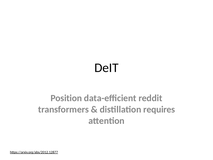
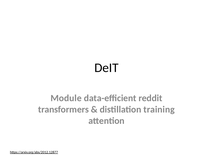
Position: Position -> Module
requires: requires -> training
